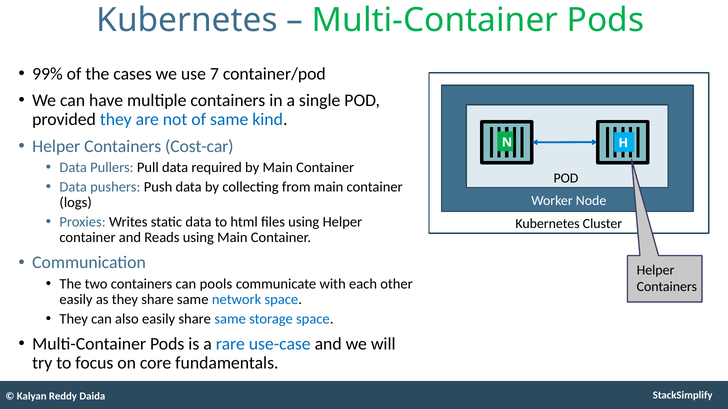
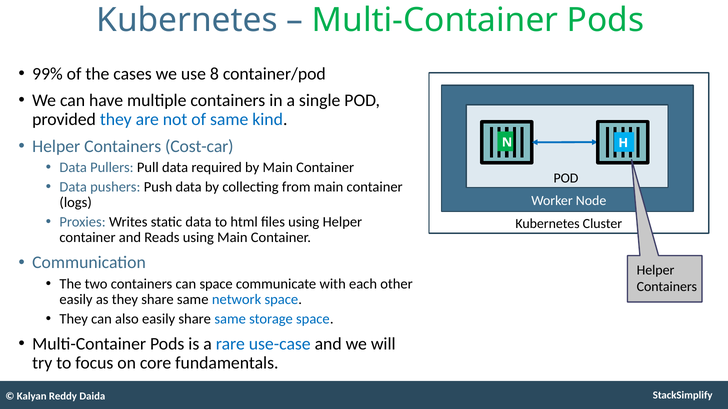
7: 7 -> 8
pools at (216, 284): pools -> space
